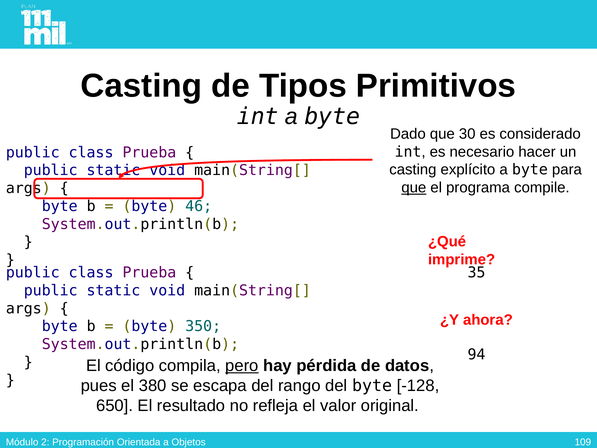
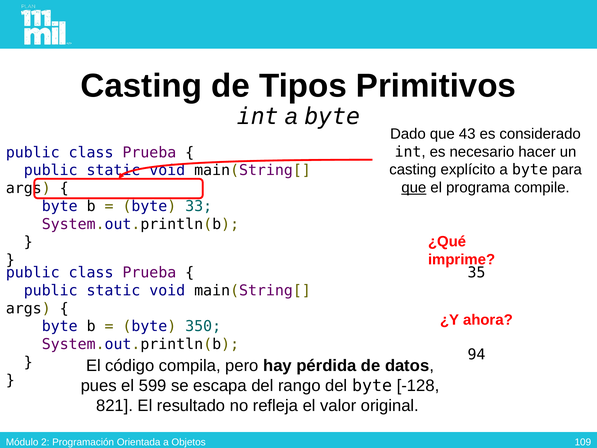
30: 30 -> 43
46: 46 -> 33
pero underline: present -> none
380: 380 -> 599
650: 650 -> 821
